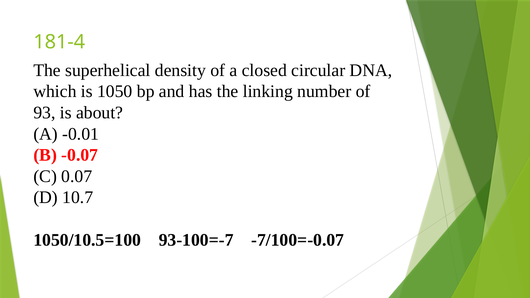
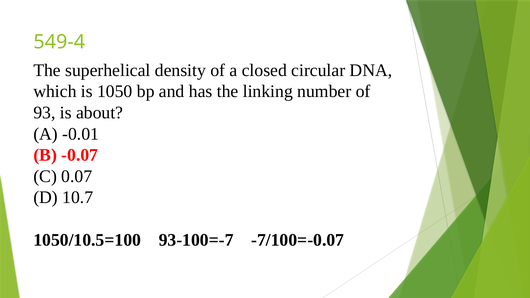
181-4: 181-4 -> 549-4
